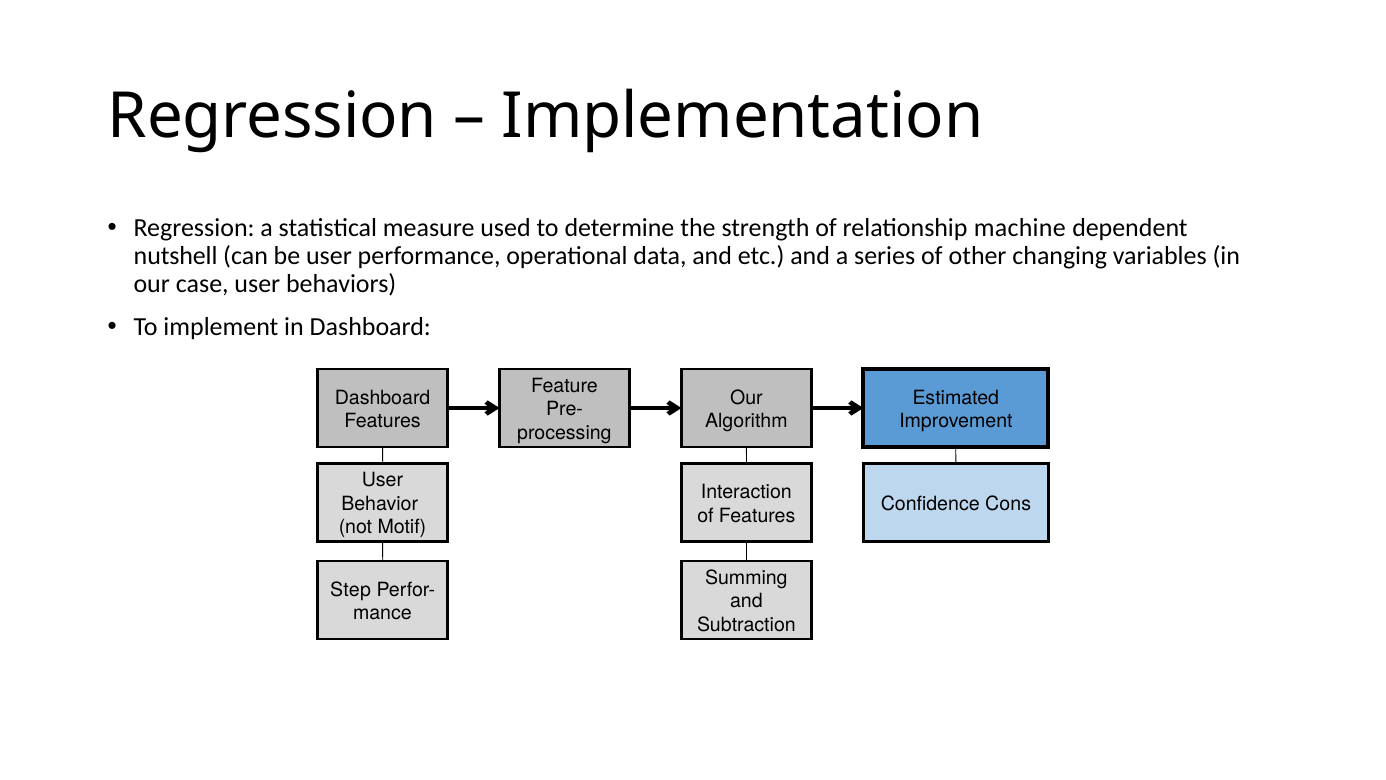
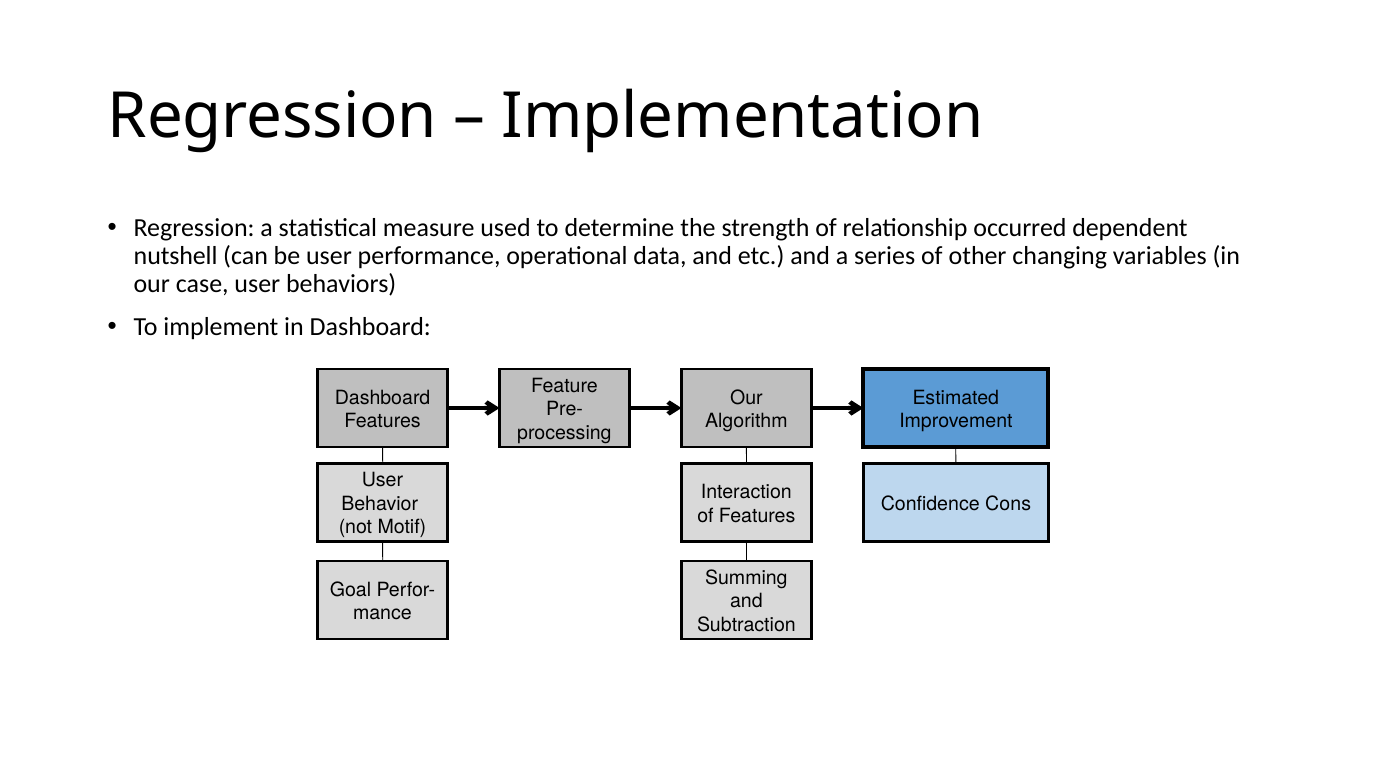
machine: machine -> occurred
Step: Step -> Goal
